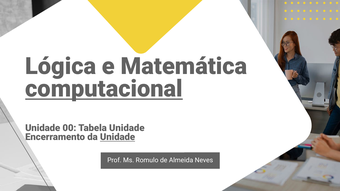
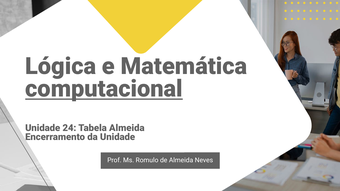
00: 00 -> 24
Tabela Unidade: Unidade -> Almeida
Unidade at (118, 137) underline: present -> none
